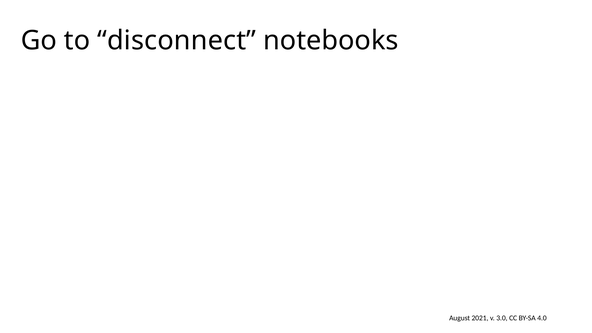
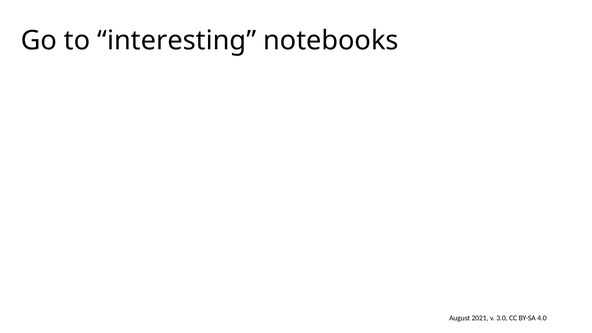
disconnect: disconnect -> interesting
